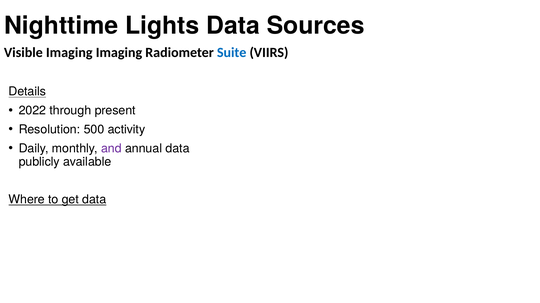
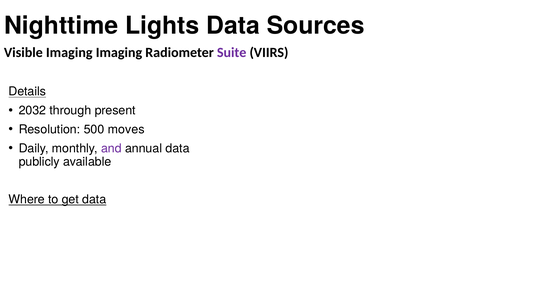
Suite colour: blue -> purple
2022: 2022 -> 2032
activity: activity -> moves
